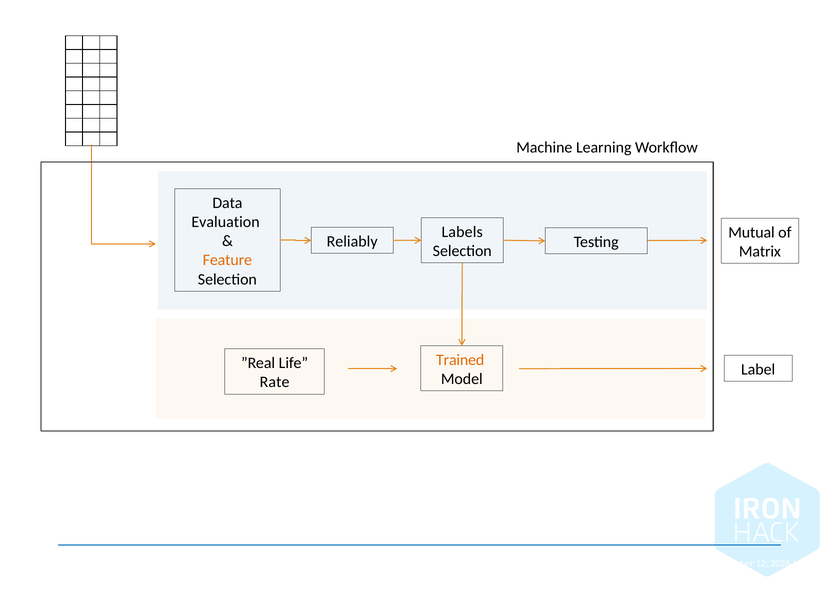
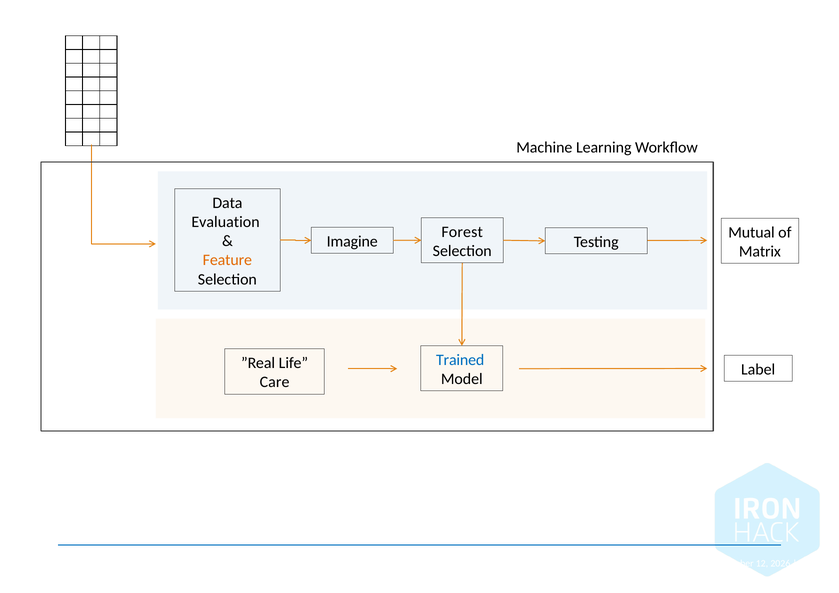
Labels: Labels -> Forest
Reliably: Reliably -> Imagine
Trained colour: orange -> blue
Rate: Rate -> Care
